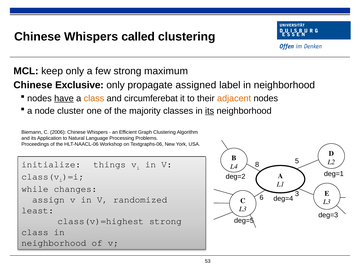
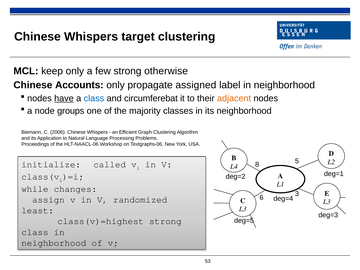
called: called -> target
maximum: maximum -> otherwise
Exclusive: Exclusive -> Accounts
class at (94, 98) colour: orange -> blue
cluster: cluster -> groups
its at (210, 111) underline: present -> none
things: things -> called
